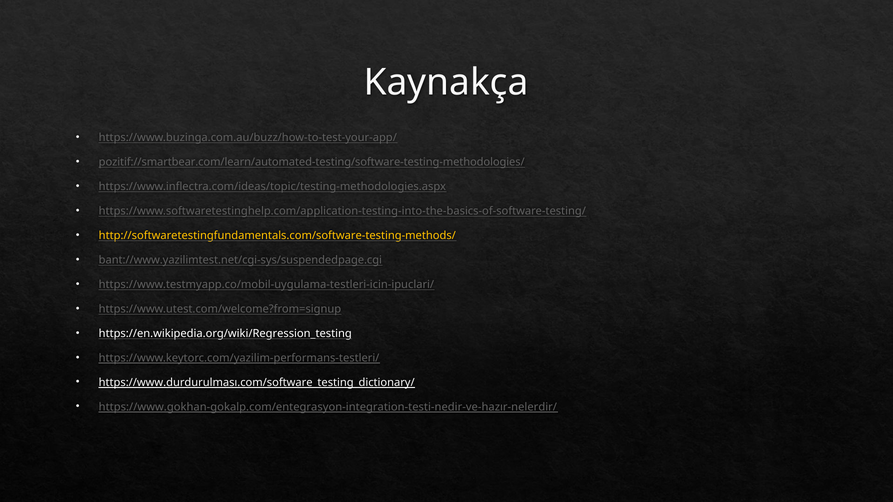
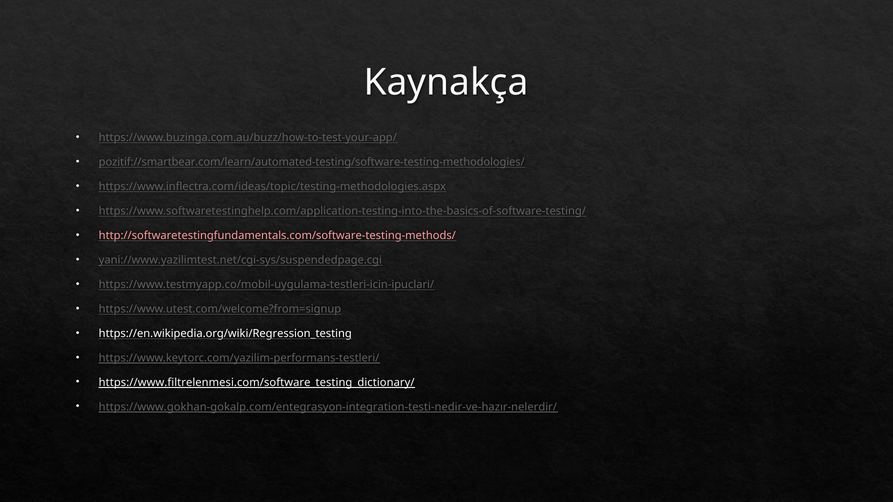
http://softwaretestingfundamentals.com/software-testing-methods/ colour: yellow -> pink
bant://www.yazilimtest.net/cgi-sys/suspendedpage.cgi: bant://www.yazilimtest.net/cgi-sys/suspendedpage.cgi -> yani://www.yazilimtest.net/cgi-sys/suspendedpage.cgi
https://www.durdurulması.com/software_testing_dictionary/: https://www.durdurulması.com/software_testing_dictionary/ -> https://www.filtrelenmesi.com/software_testing_dictionary/
